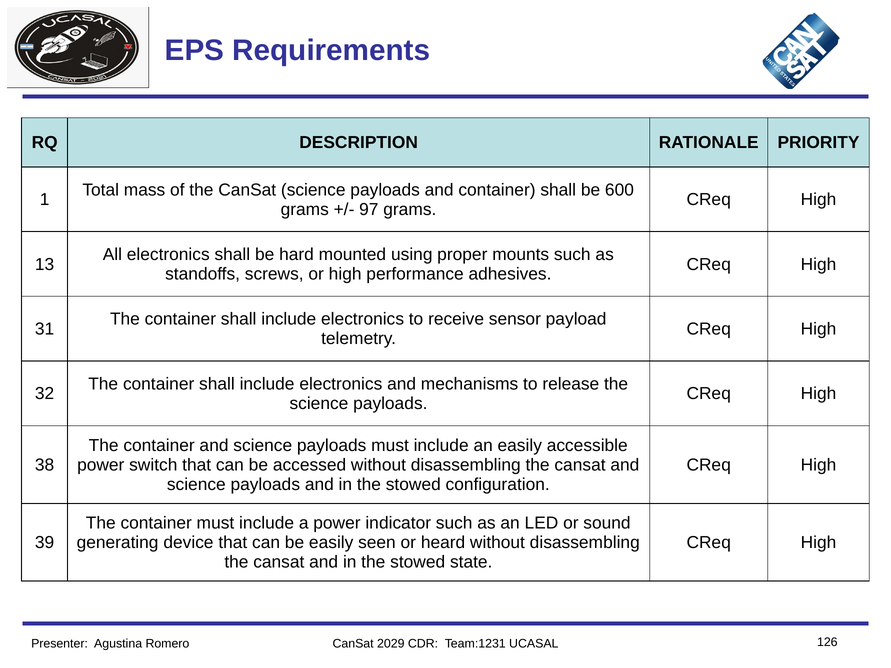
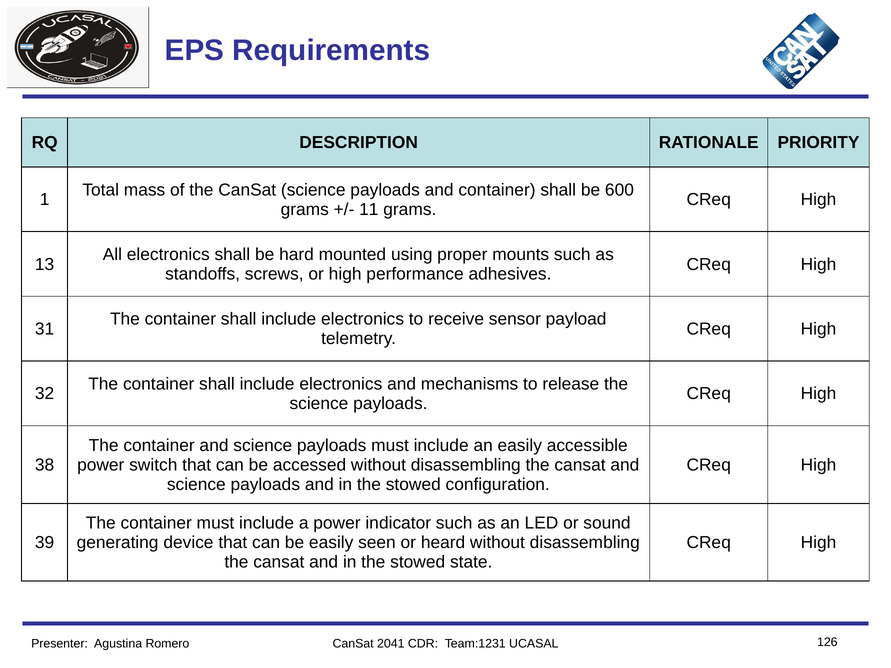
97: 97 -> 11
2029: 2029 -> 2041
